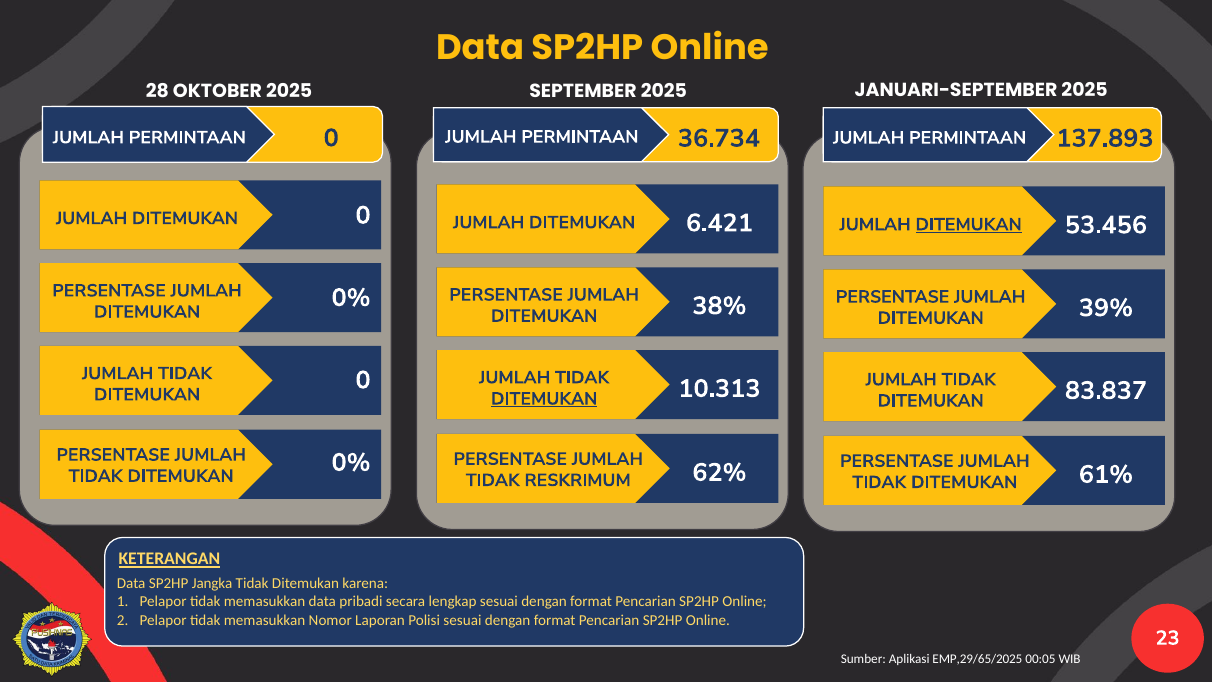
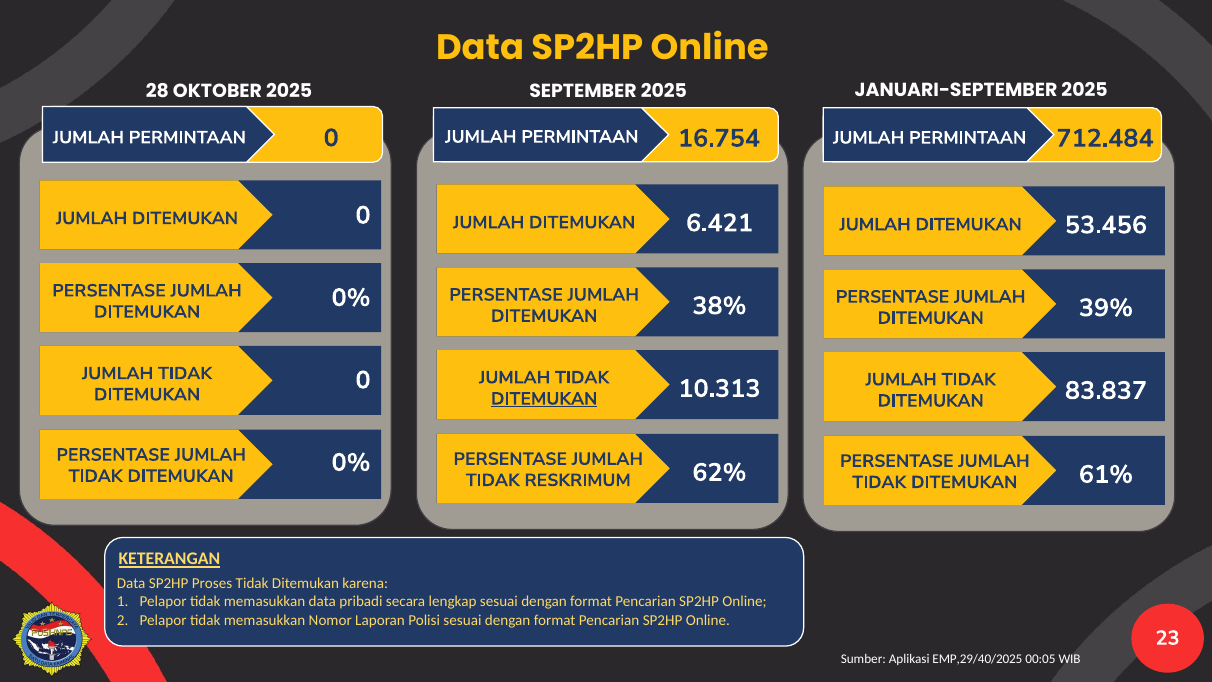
36.734: 36.734 -> 16.754
137.893: 137.893 -> 712.484
DITEMUKAN at (969, 224) underline: present -> none
Jangka: Jangka -> Proses
EMP,29/65/2025: EMP,29/65/2025 -> EMP,29/40/2025
